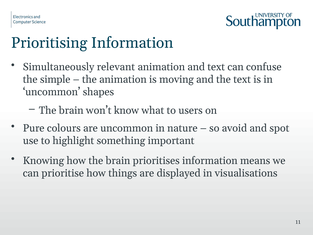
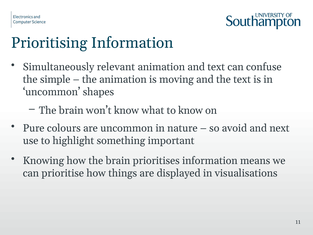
to users: users -> know
spot: spot -> next
